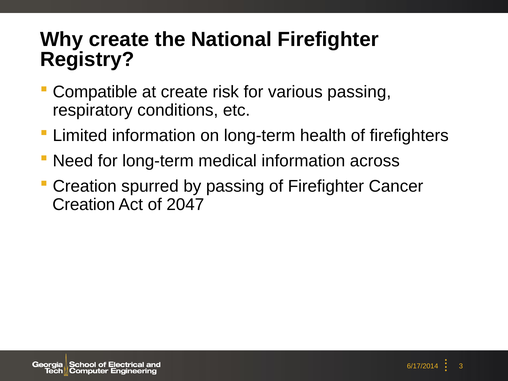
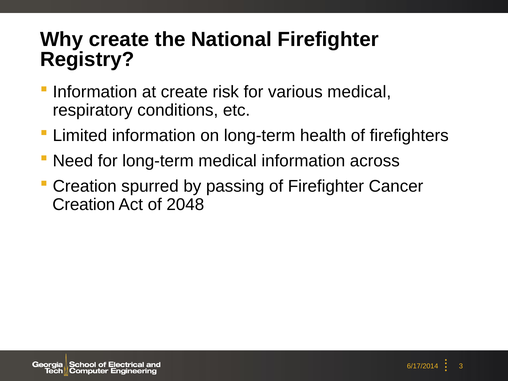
Compatible at (95, 92): Compatible -> Information
various passing: passing -> medical
2047: 2047 -> 2048
